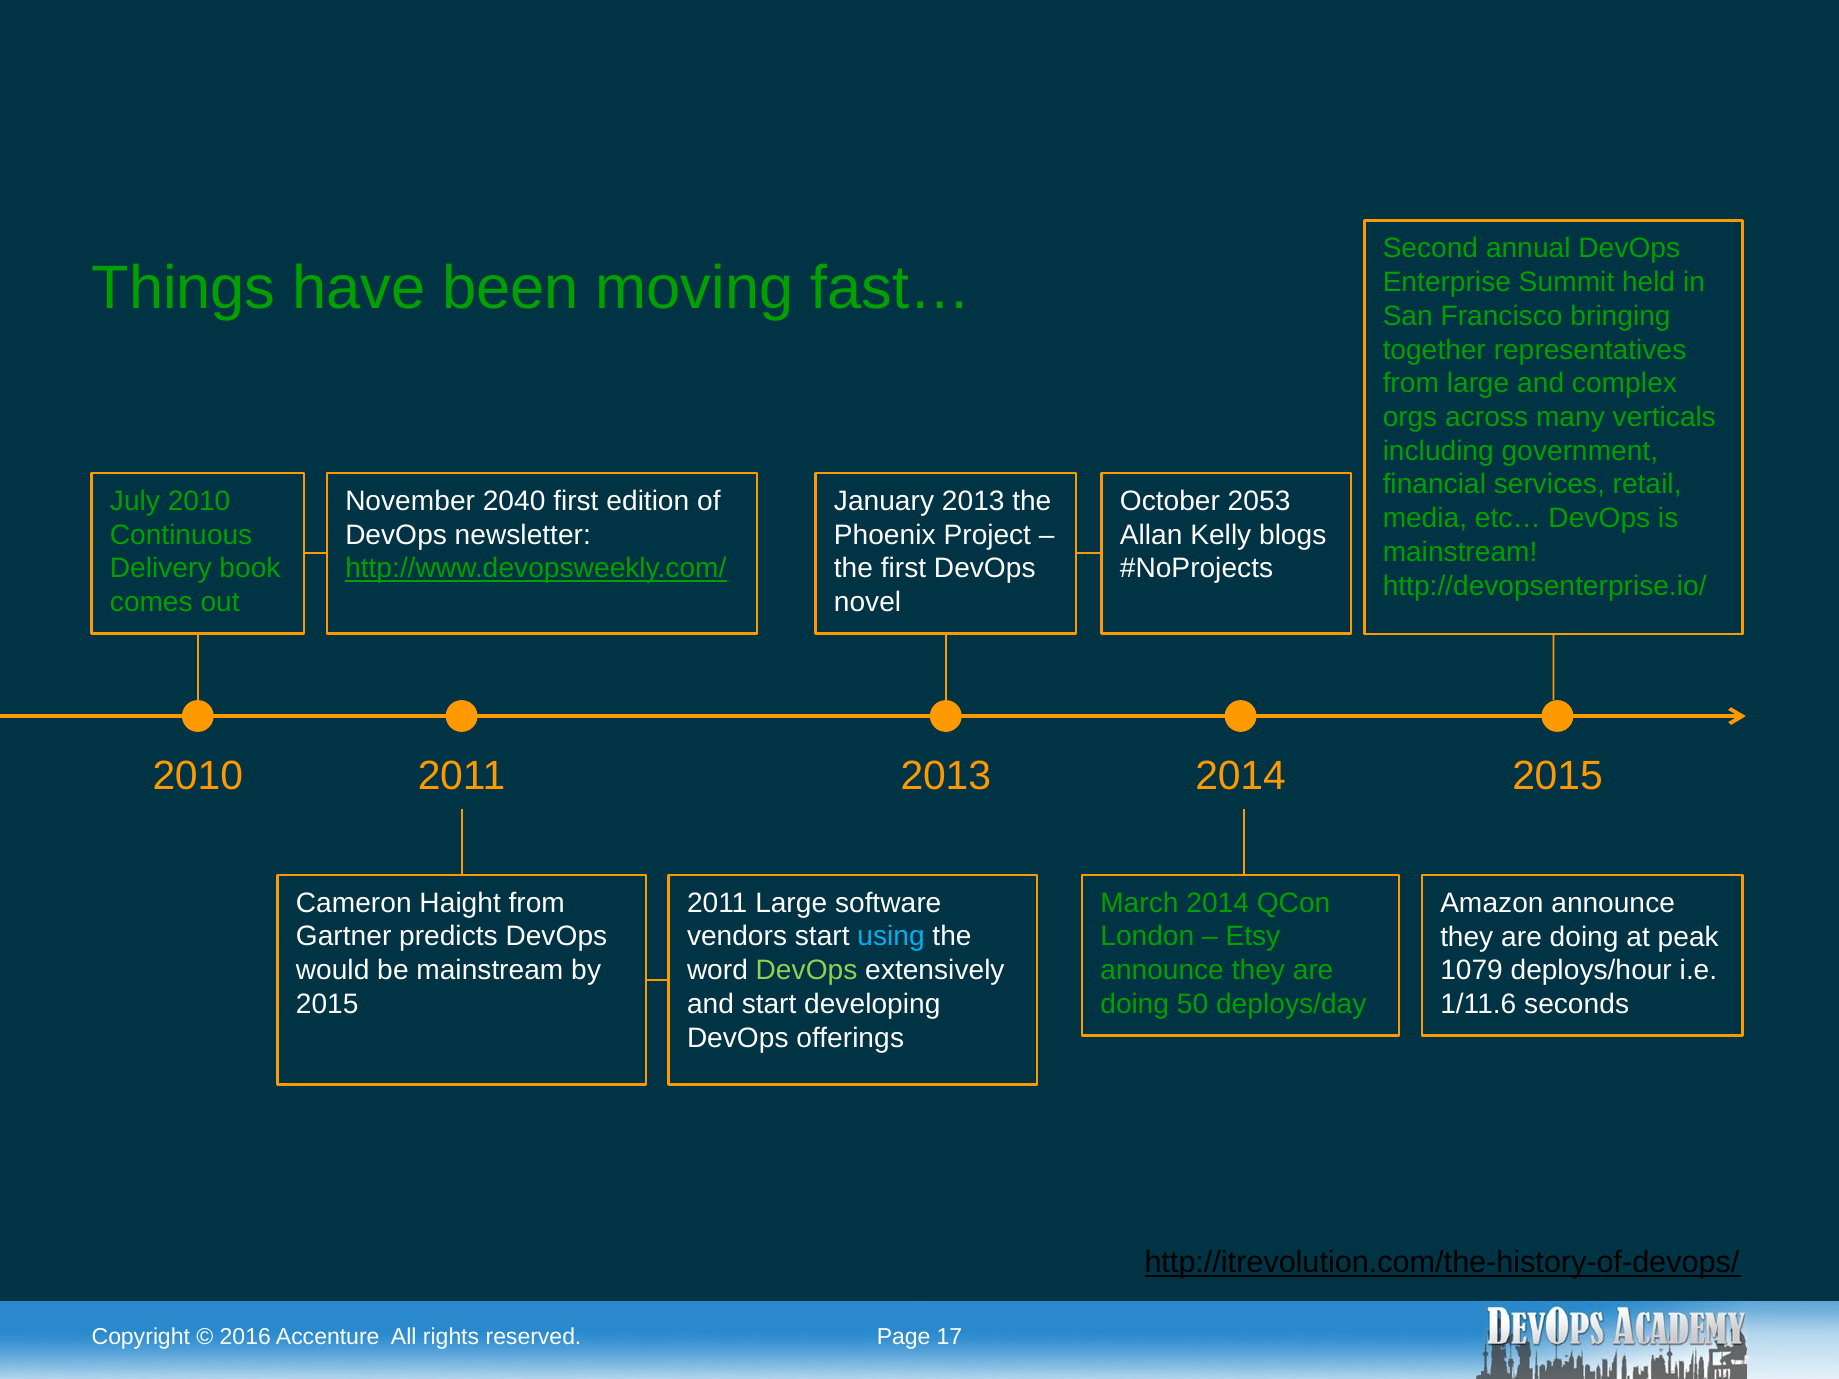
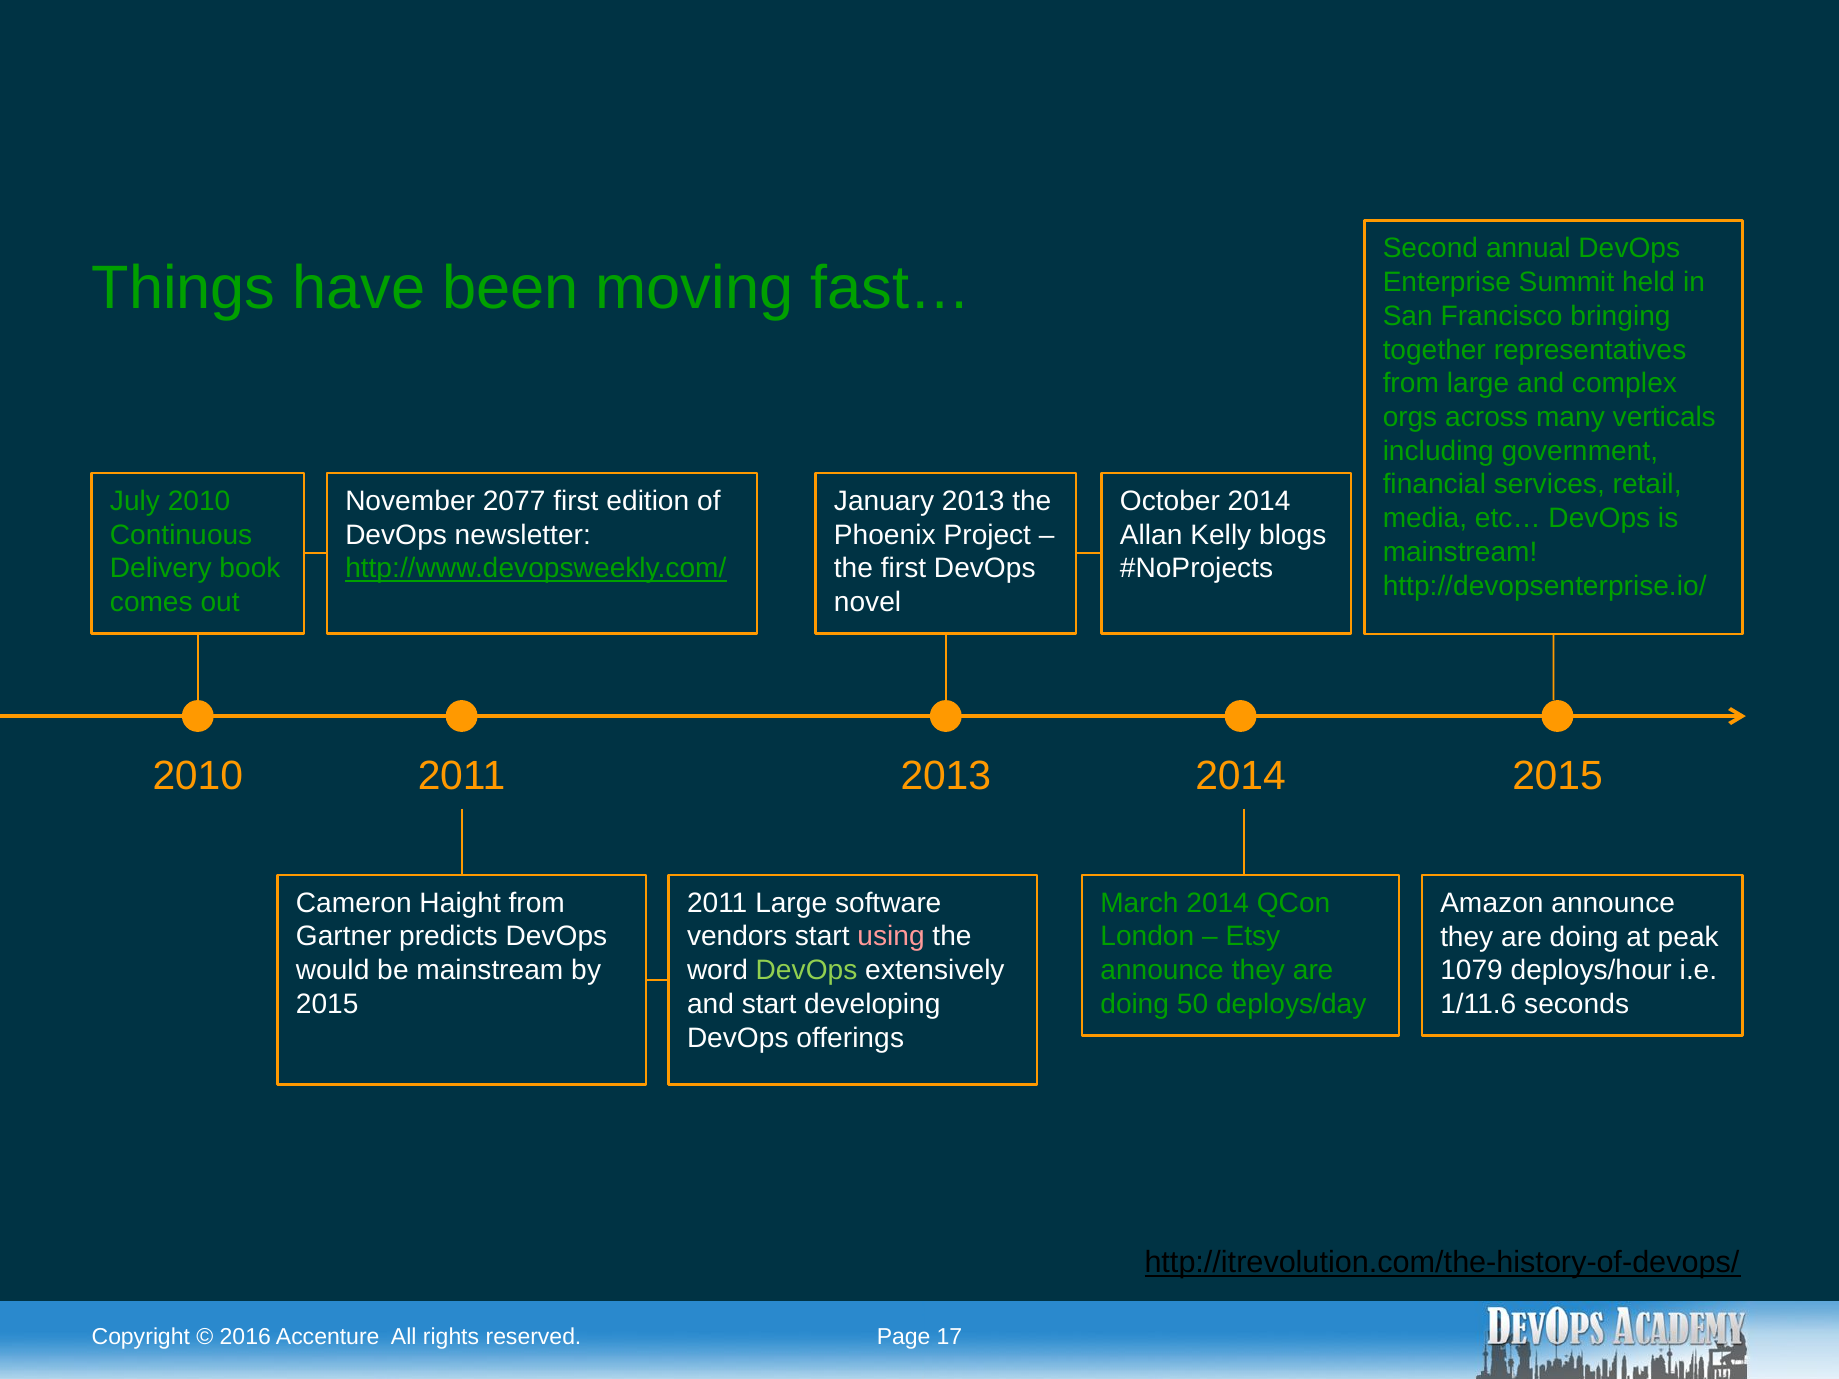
2040: 2040 -> 2077
October 2053: 2053 -> 2014
using colour: light blue -> pink
